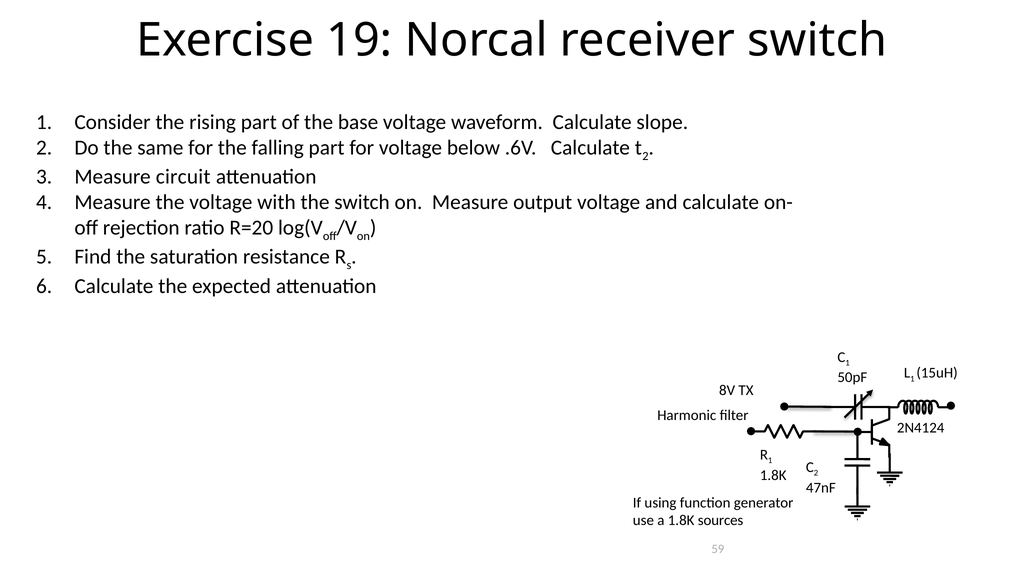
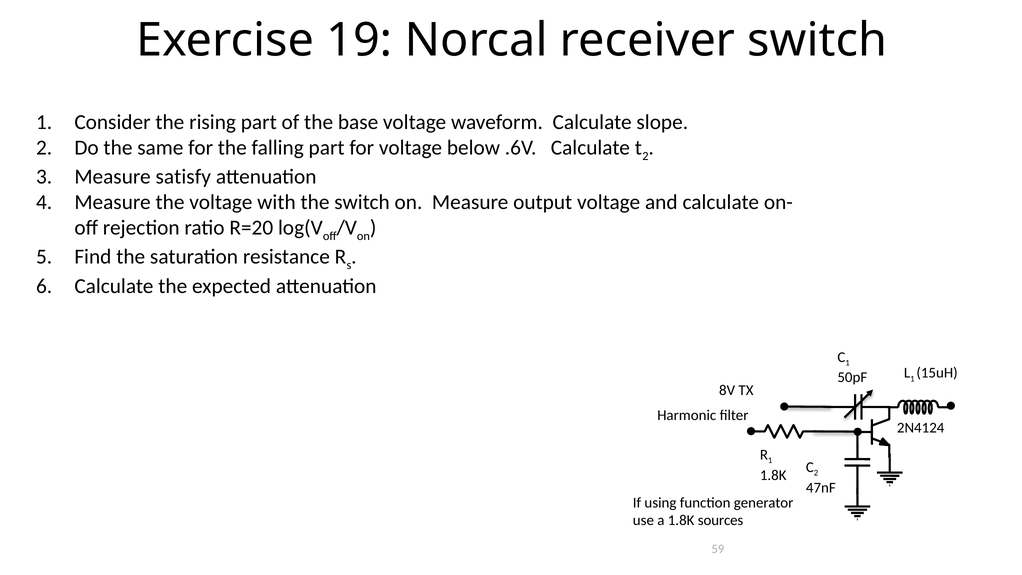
circuit: circuit -> satisfy
